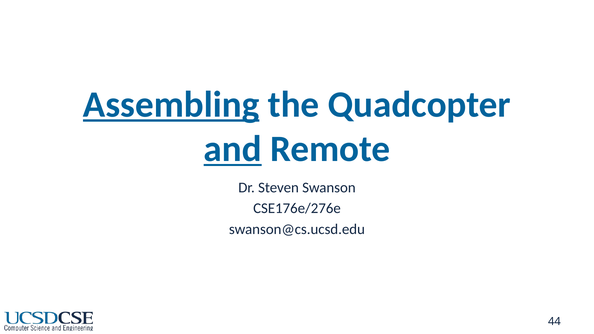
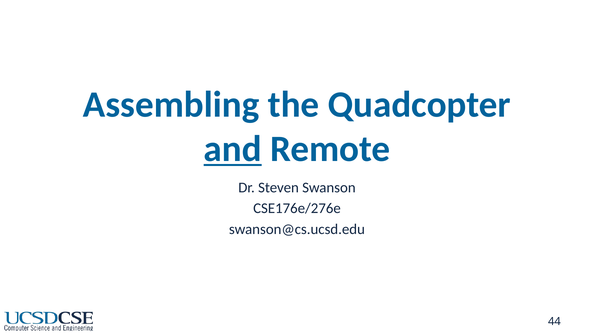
Assembling underline: present -> none
